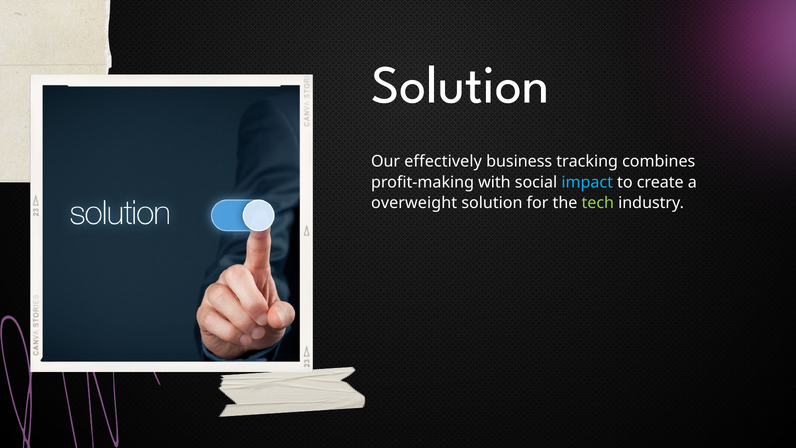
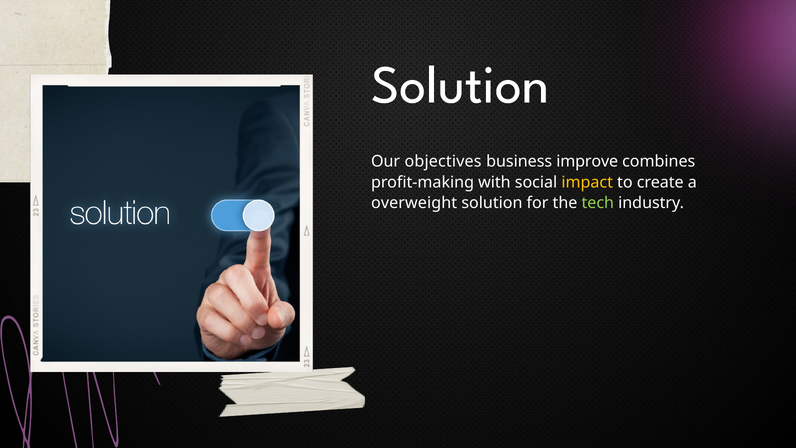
effectively: effectively -> objectives
tracking: tracking -> improve
impact colour: light blue -> yellow
